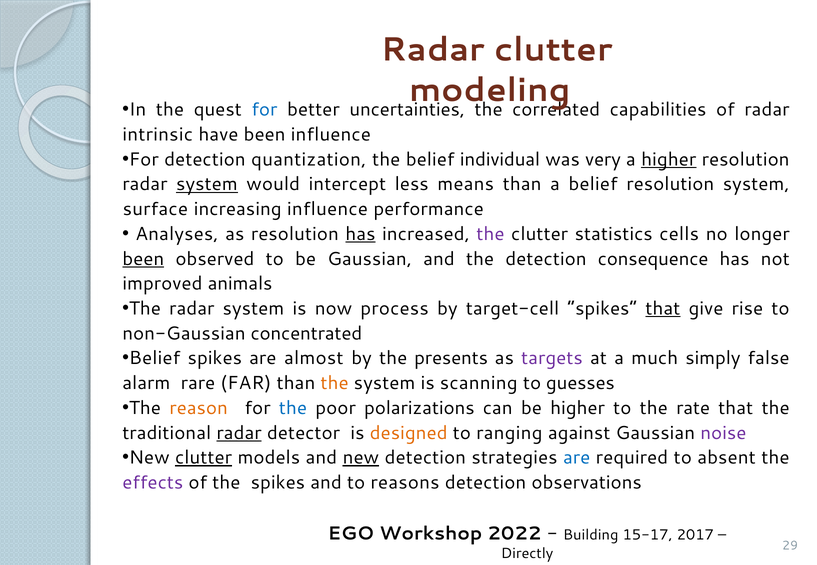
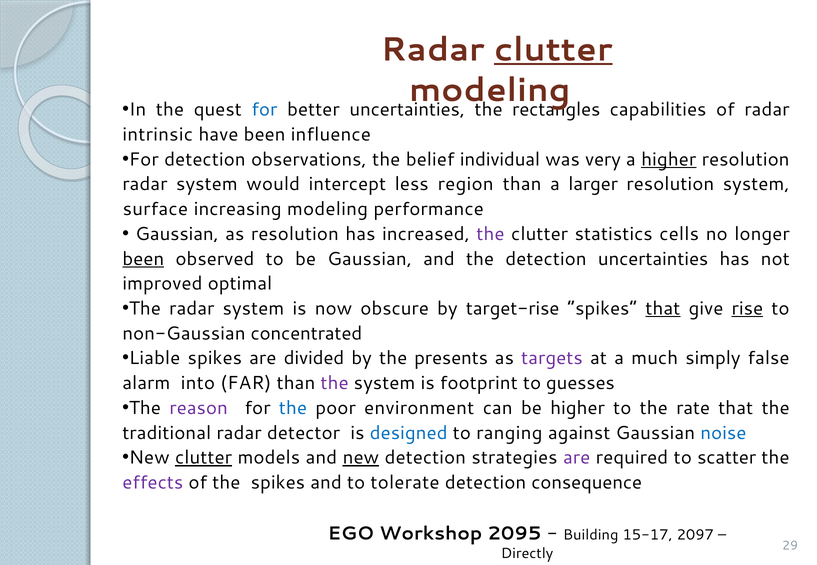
clutter at (553, 50) underline: none -> present
correlated: correlated -> rectangles
quantization: quantization -> observations
system at (207, 184) underline: present -> none
means: means -> region
a belief: belief -> larger
increasing influence: influence -> modeling
Analyses at (177, 234): Analyses -> Gaussian
has at (360, 234) underline: present -> none
detection consequence: consequence -> uncertainties
animals: animals -> optimal
process: process -> obscure
target-cell: target-cell -> target-rise
rise underline: none -> present
Belief at (155, 359): Belief -> Liable
almost: almost -> divided
rare: rare -> into
the at (335, 384) colour: orange -> purple
scanning: scanning -> footprint
reason colour: orange -> purple
polarizations: polarizations -> environment
radar at (239, 433) underline: present -> none
designed colour: orange -> blue
noise colour: purple -> blue
are at (577, 458) colour: blue -> purple
absent: absent -> scatter
reasons: reasons -> tolerate
observations: observations -> consequence
2022: 2022 -> 2095
2017: 2017 -> 2097
